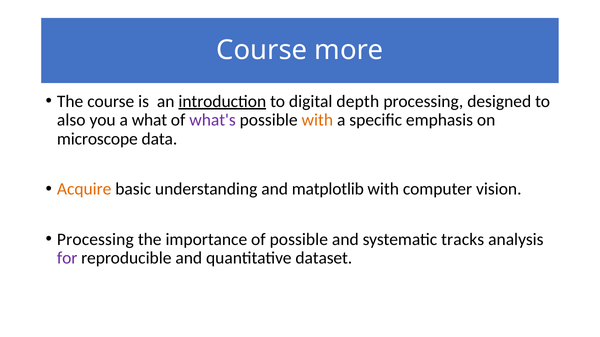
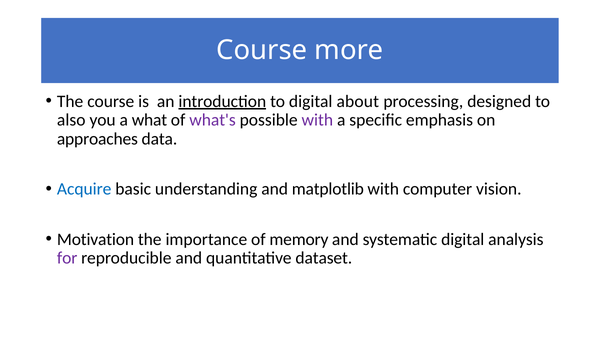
depth: depth -> about
with at (317, 120) colour: orange -> purple
microscope: microscope -> approaches
Acquire colour: orange -> blue
Processing at (95, 240): Processing -> Motivation
of possible: possible -> memory
systematic tracks: tracks -> digital
